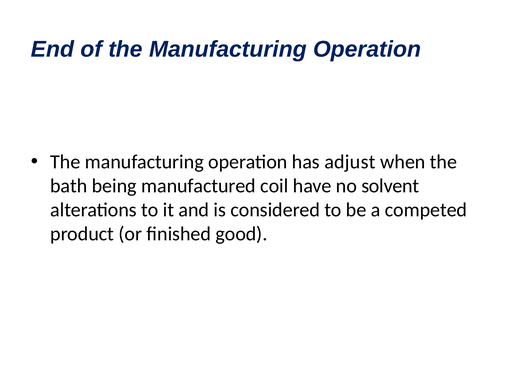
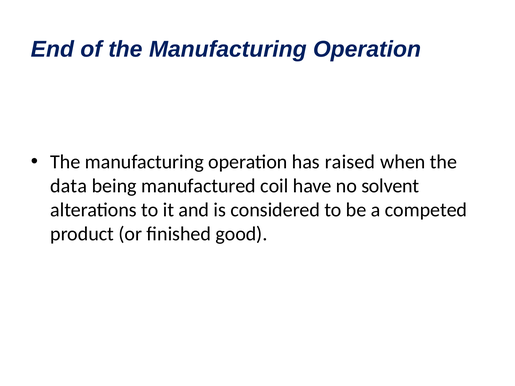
adjust: adjust -> raised
bath: bath -> data
